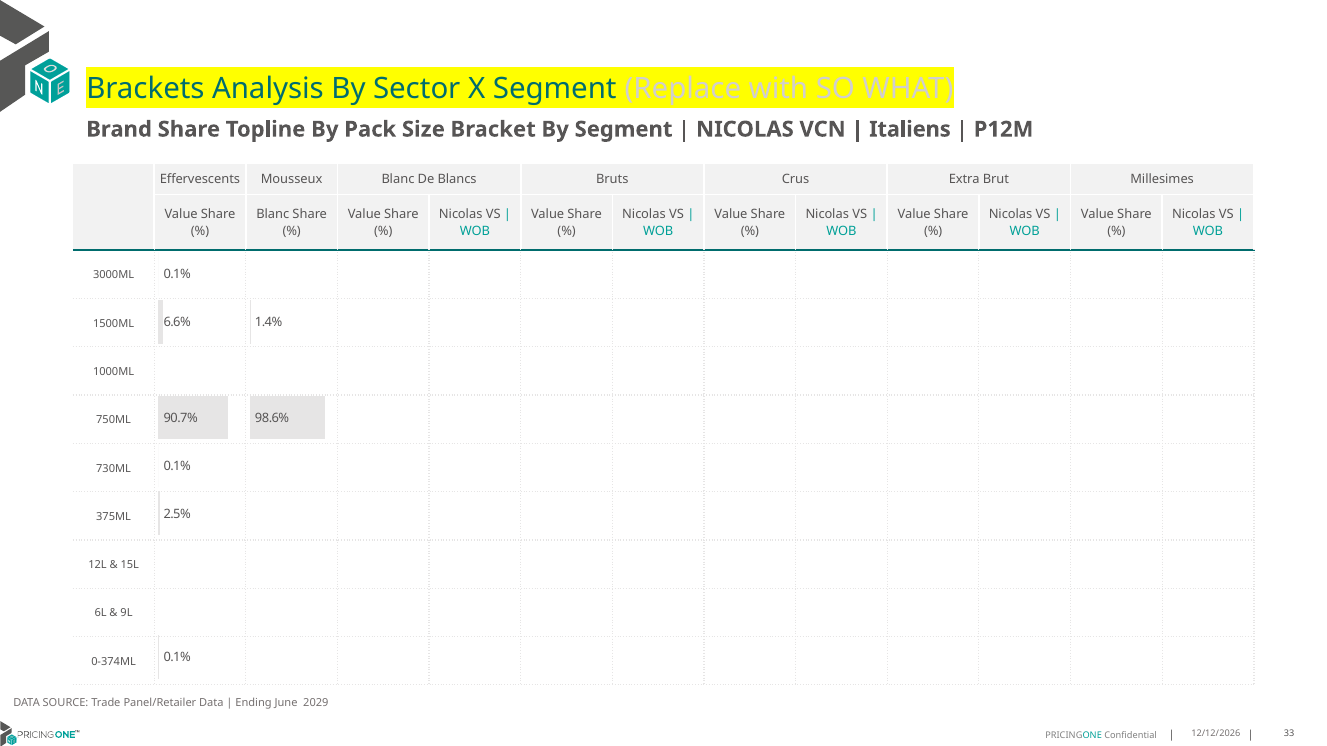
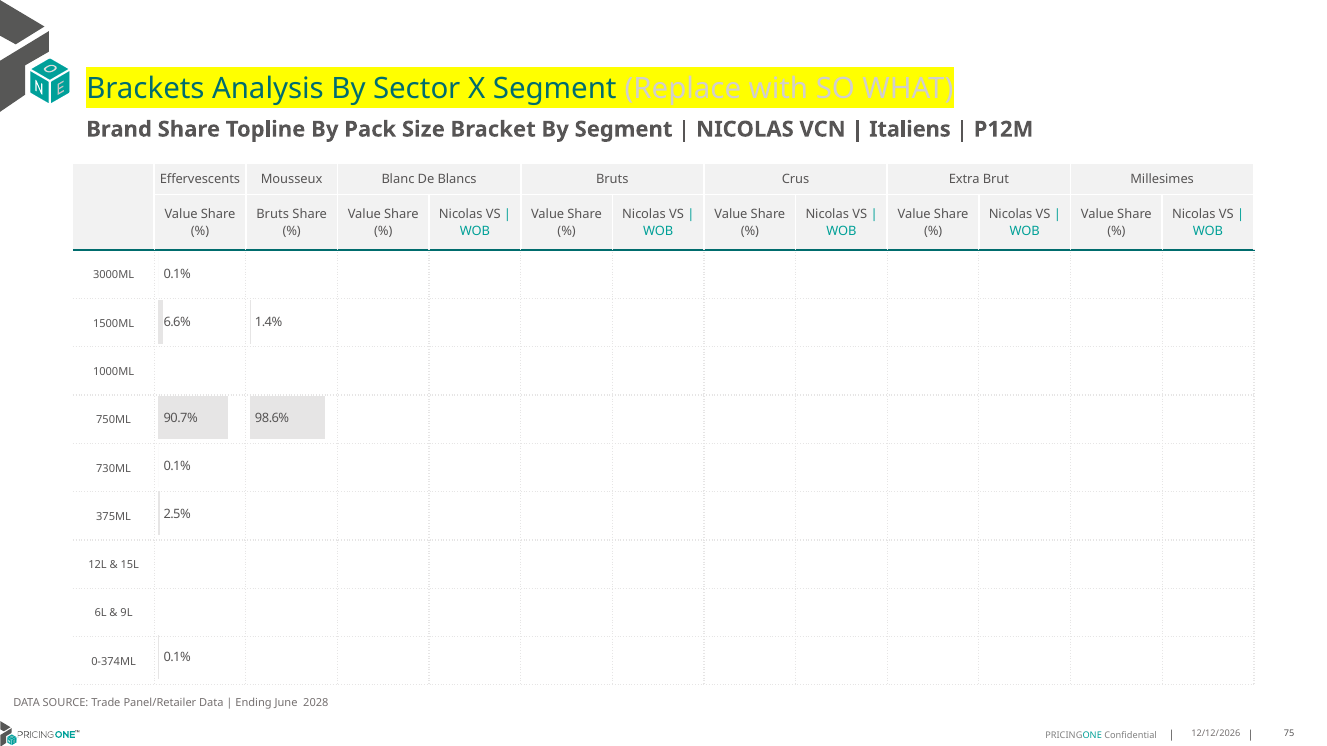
Blanc at (273, 214): Blanc -> Bruts
2029: 2029 -> 2028
33: 33 -> 75
